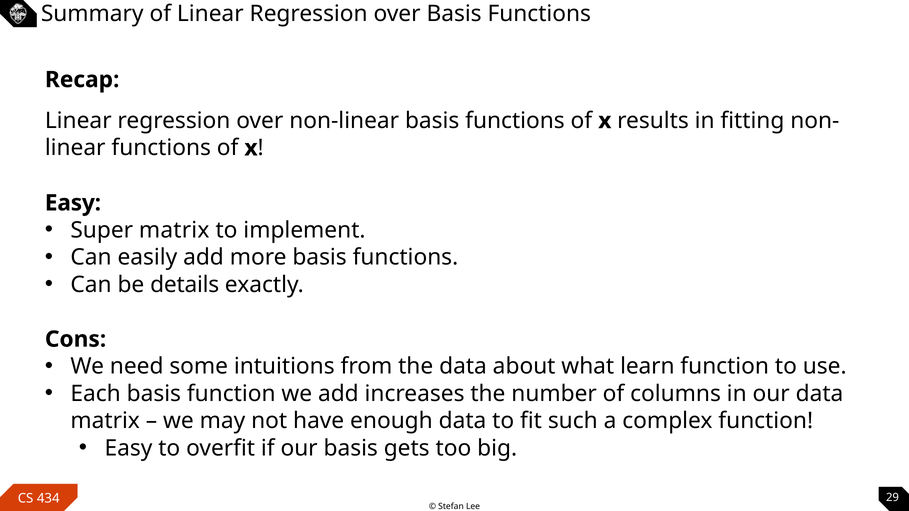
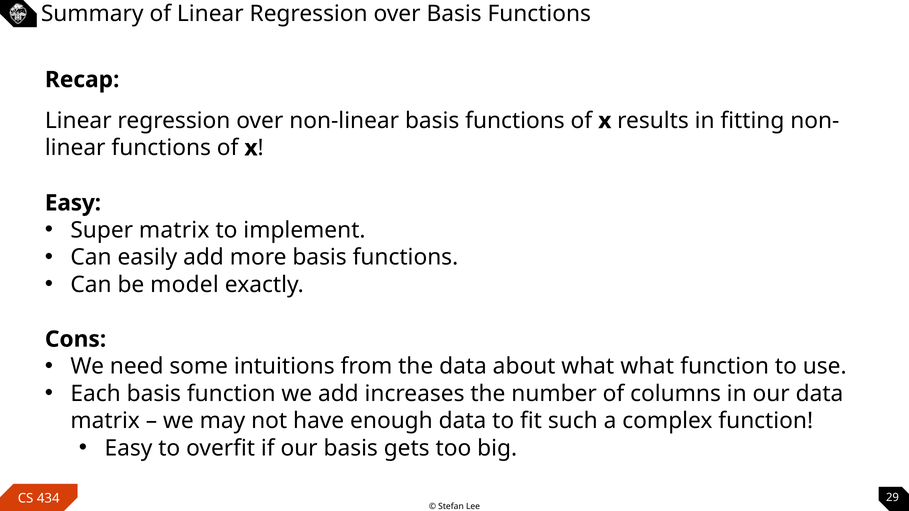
details: details -> model
what learn: learn -> what
